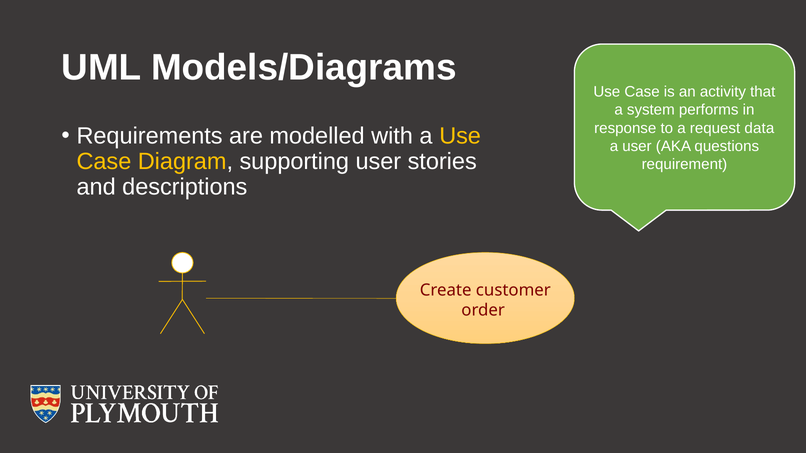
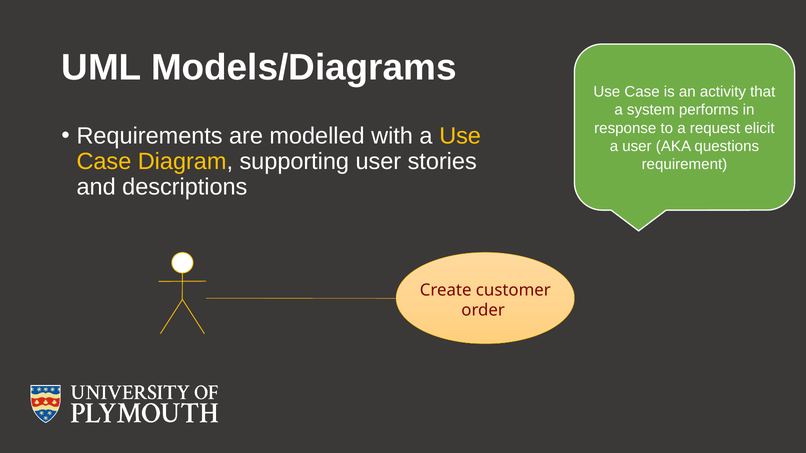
data: data -> elicit
